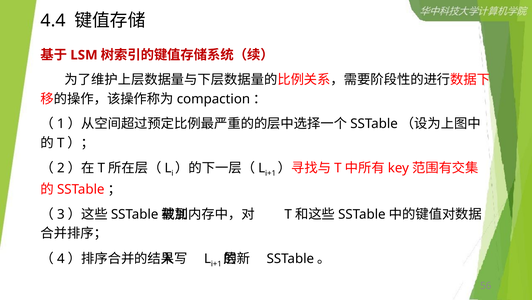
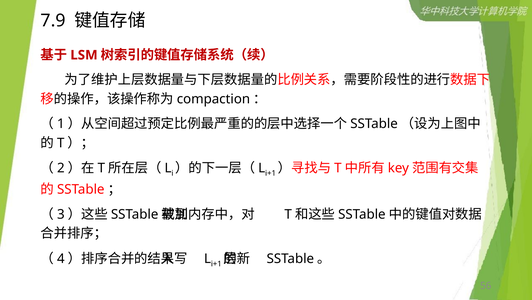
4.4: 4.4 -> 7.9
